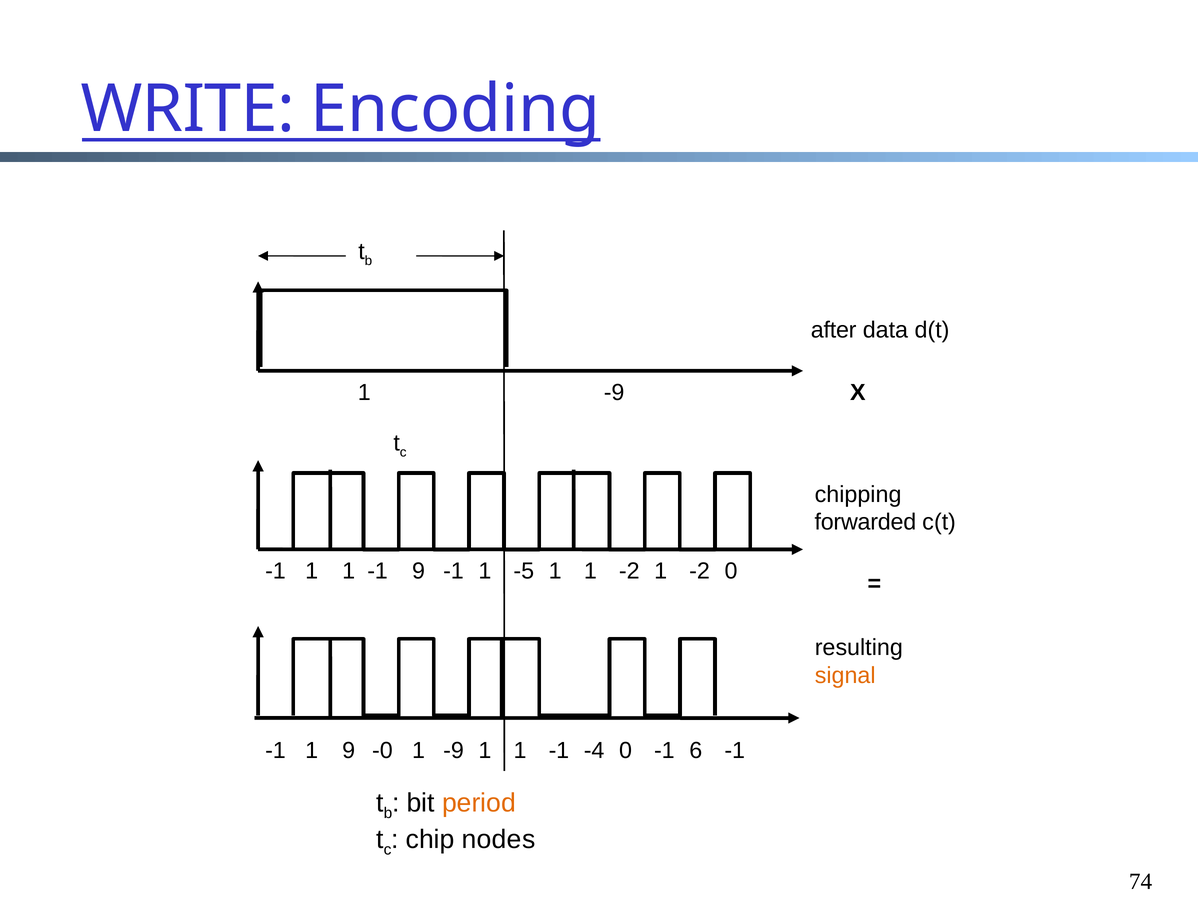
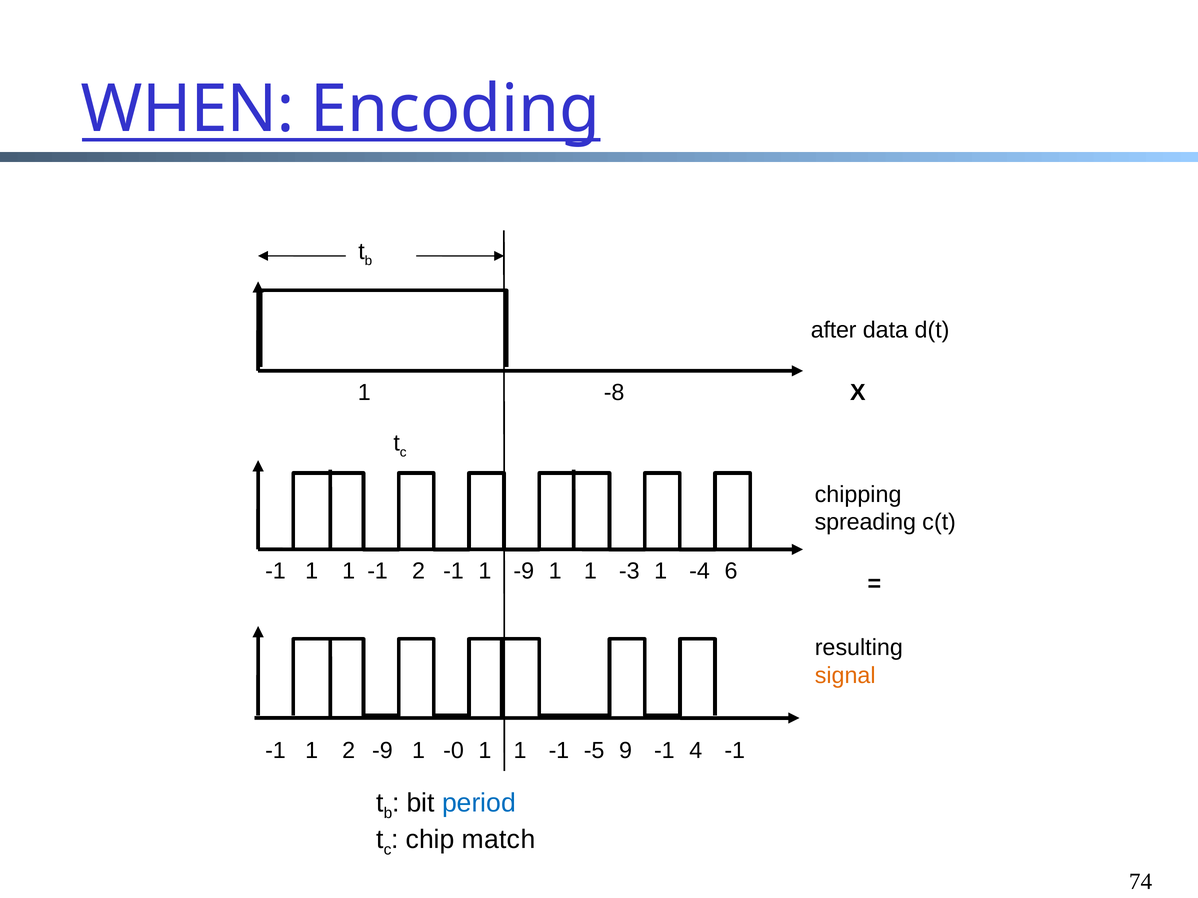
WRITE: WRITE -> WHEN
-9 at (614, 393): -9 -> -8
forwarded: forwarded -> spreading
1 9: 9 -> 2
-1 -5: -5 -> -9
-1 1 -2: -2 -> -3
-2 at (700, 571): -2 -> -4
1 0: 0 -> 6
-1 9: 9 -> 2
1 -0: -0 -> -9
-9 at (454, 751): -9 -> -0
-4: -4 -> -5
-1 0: 0 -> 9
6: 6 -> 4
period colour: orange -> blue
nodes: nodes -> match
